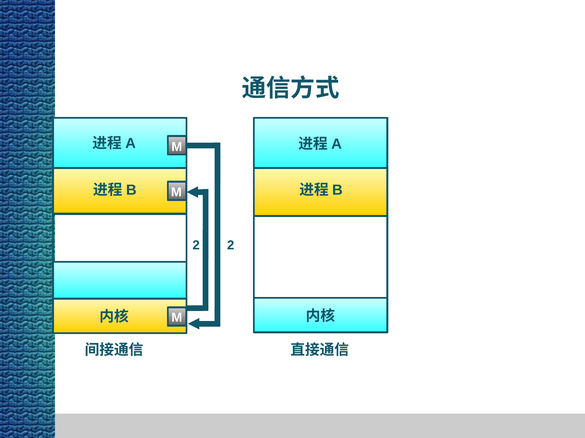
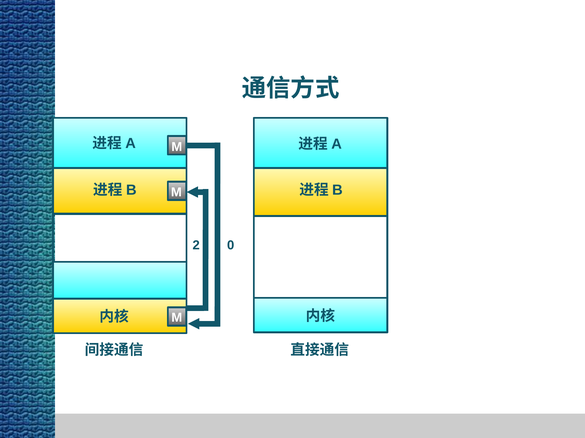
2 2: 2 -> 0
